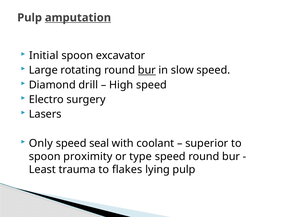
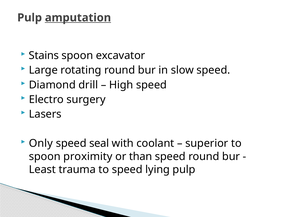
Initial: Initial -> Stains
bur at (147, 70) underline: present -> none
type: type -> than
to flakes: flakes -> speed
